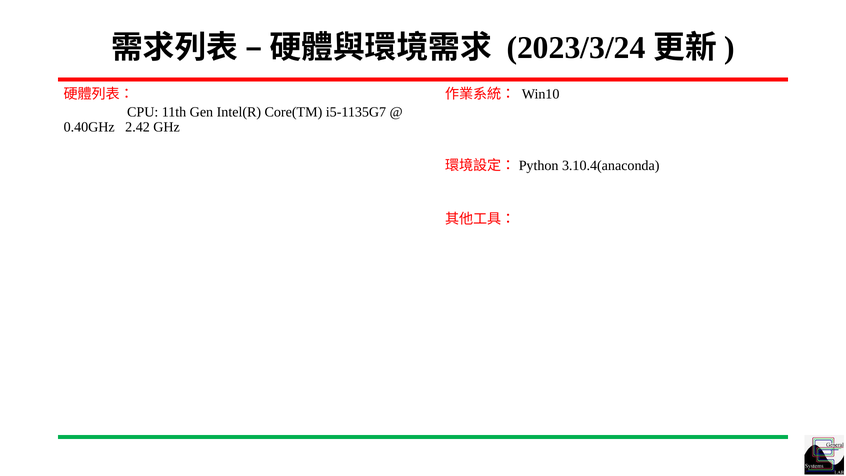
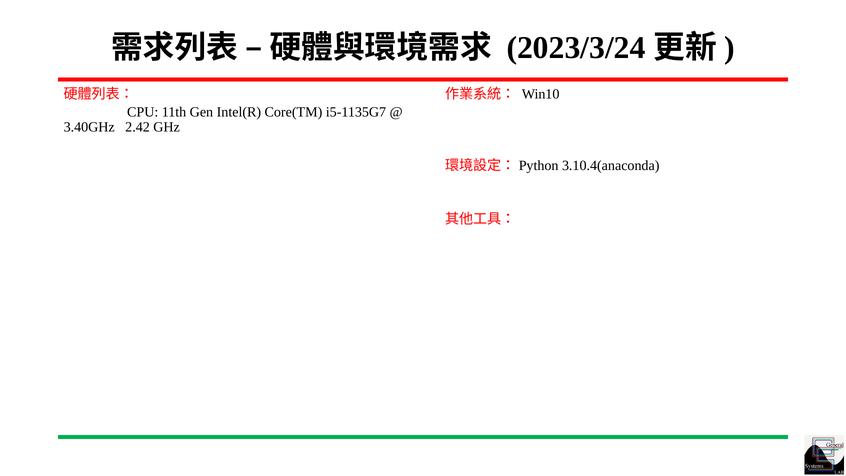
0.40GHz: 0.40GHz -> 3.40GHz
